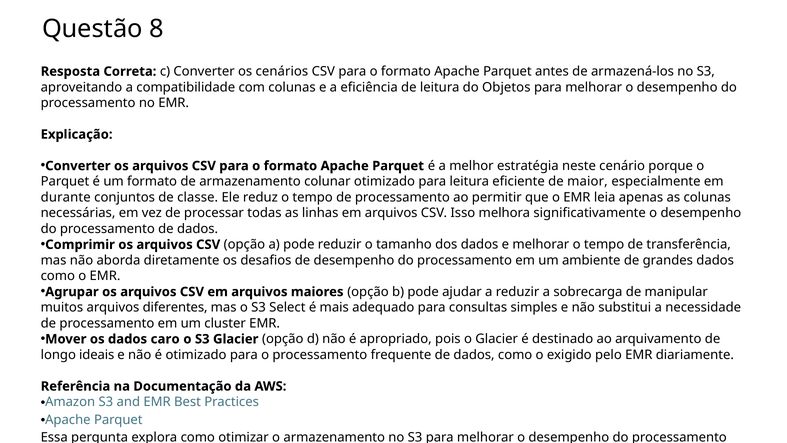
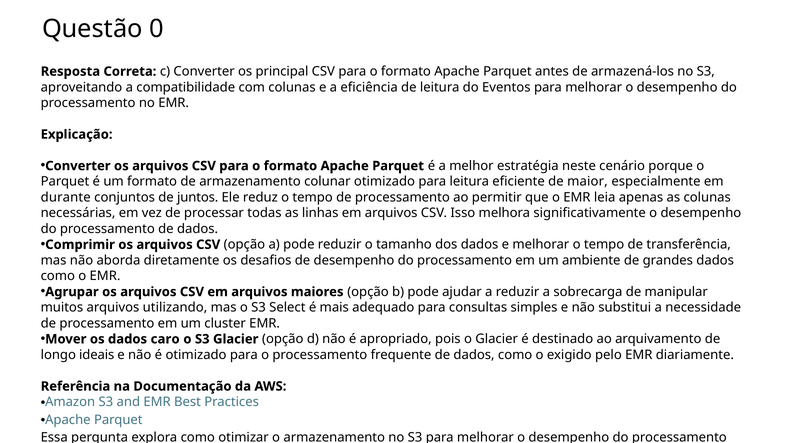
8: 8 -> 0
cenários: cenários -> principal
Objetos: Objetos -> Eventos
classe: classe -> juntos
diferentes: diferentes -> utilizando
